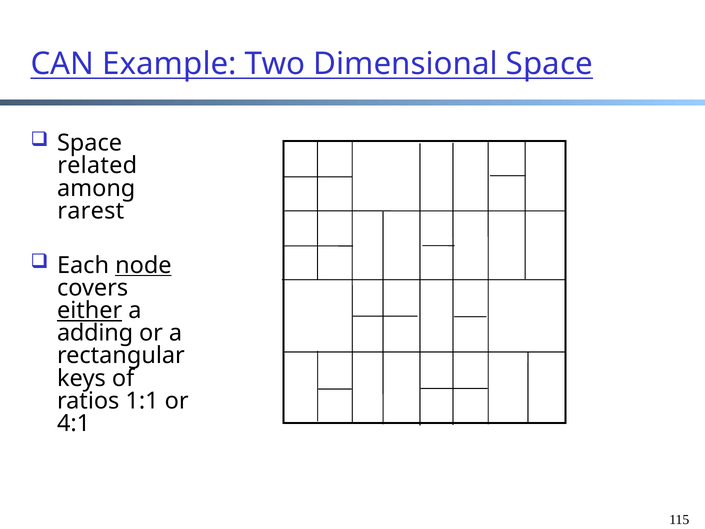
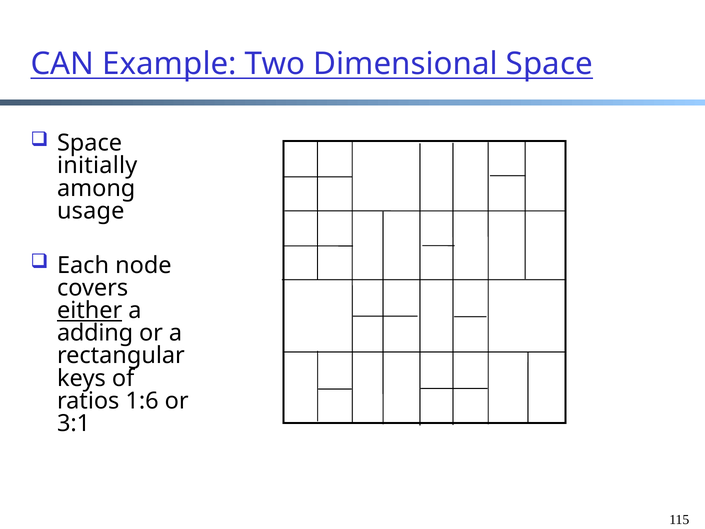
related: related -> initially
rarest: rarest -> usage
node underline: present -> none
1:1: 1:1 -> 1:6
4:1: 4:1 -> 3:1
